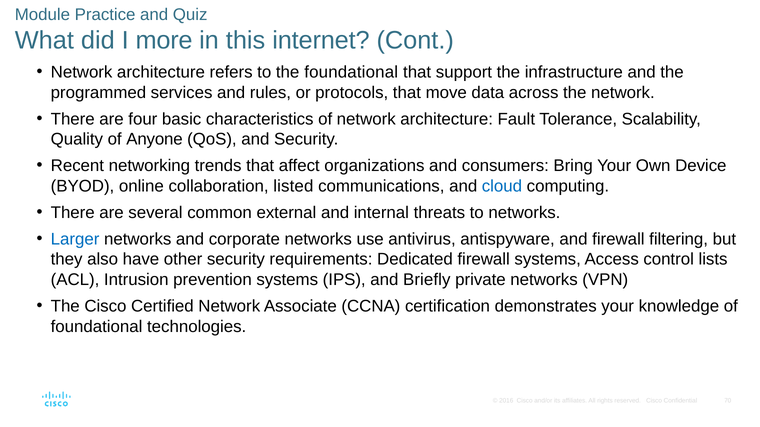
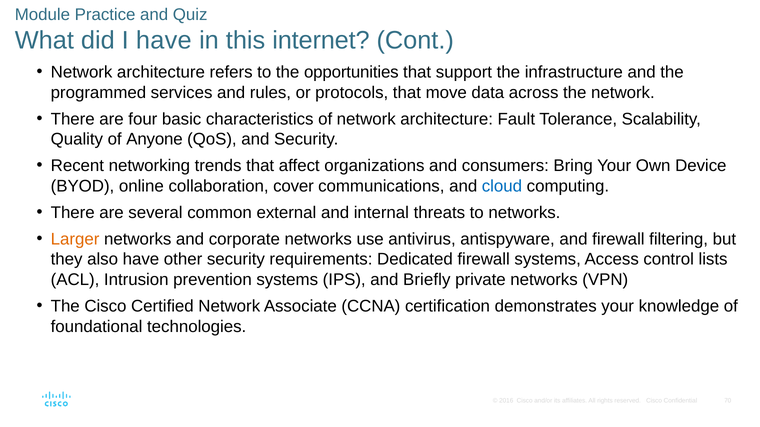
I more: more -> have
the foundational: foundational -> opportunities
listed: listed -> cover
Larger colour: blue -> orange
